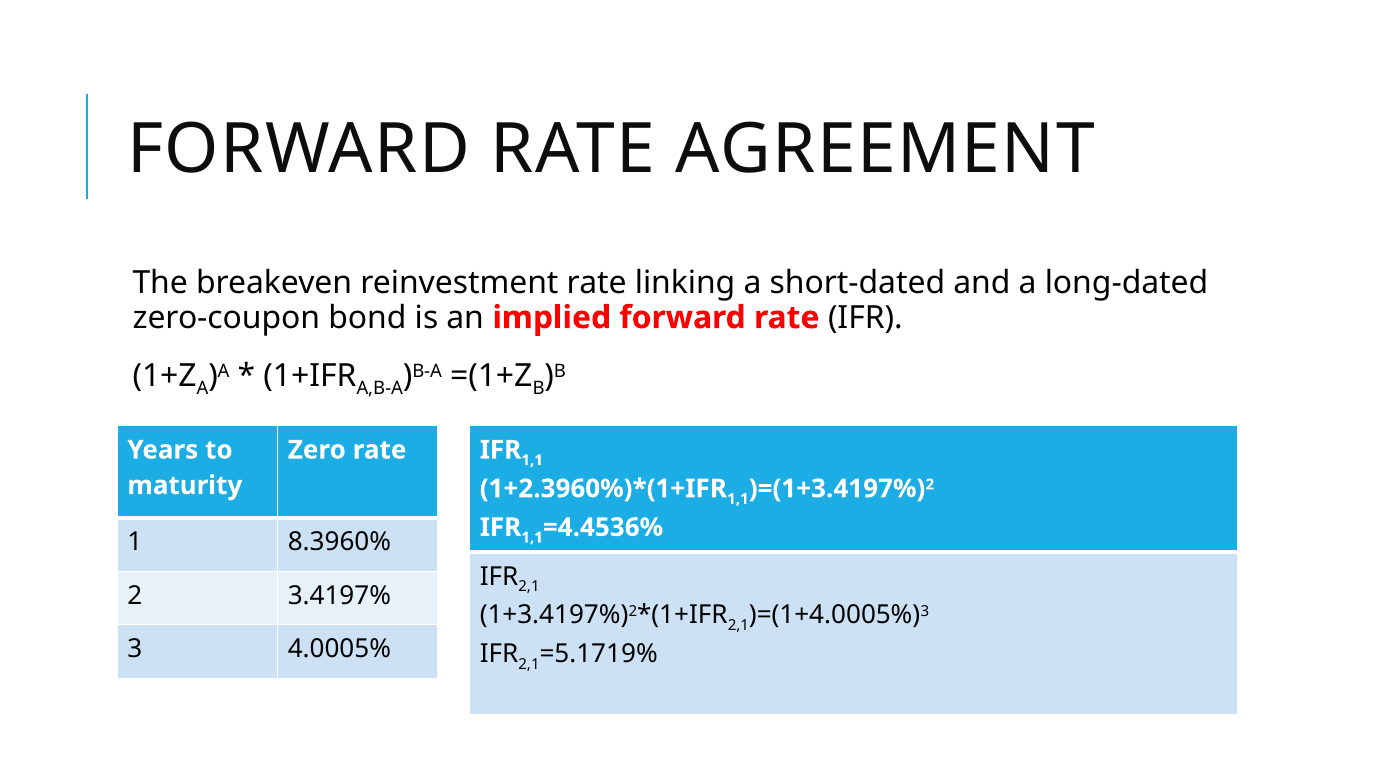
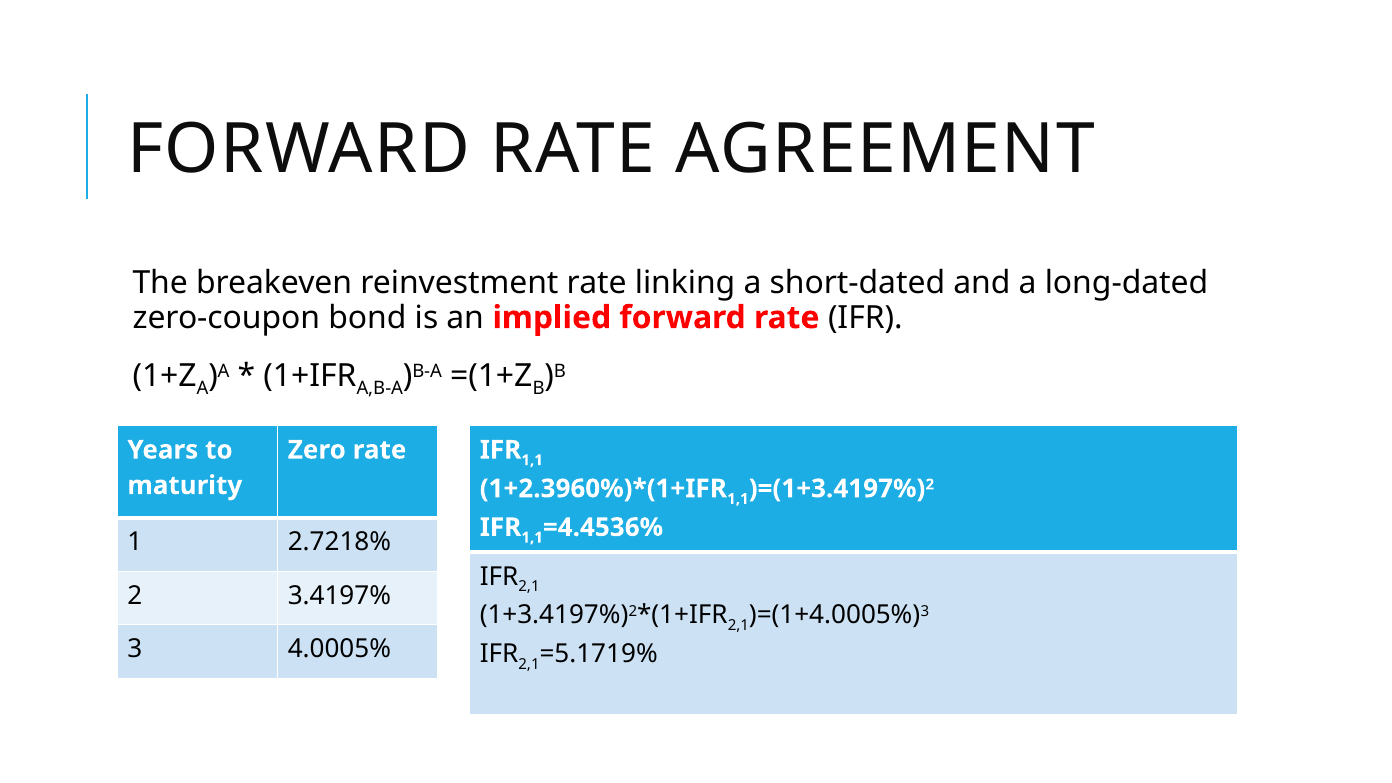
8.3960%: 8.3960% -> 2.7218%
